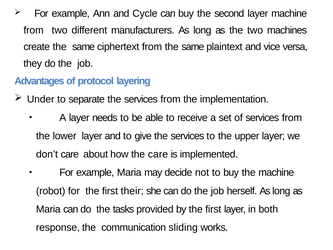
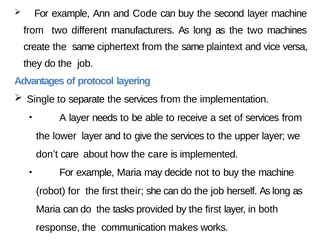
Cycle: Cycle -> Code
Under: Under -> Single
sliding: sliding -> makes
